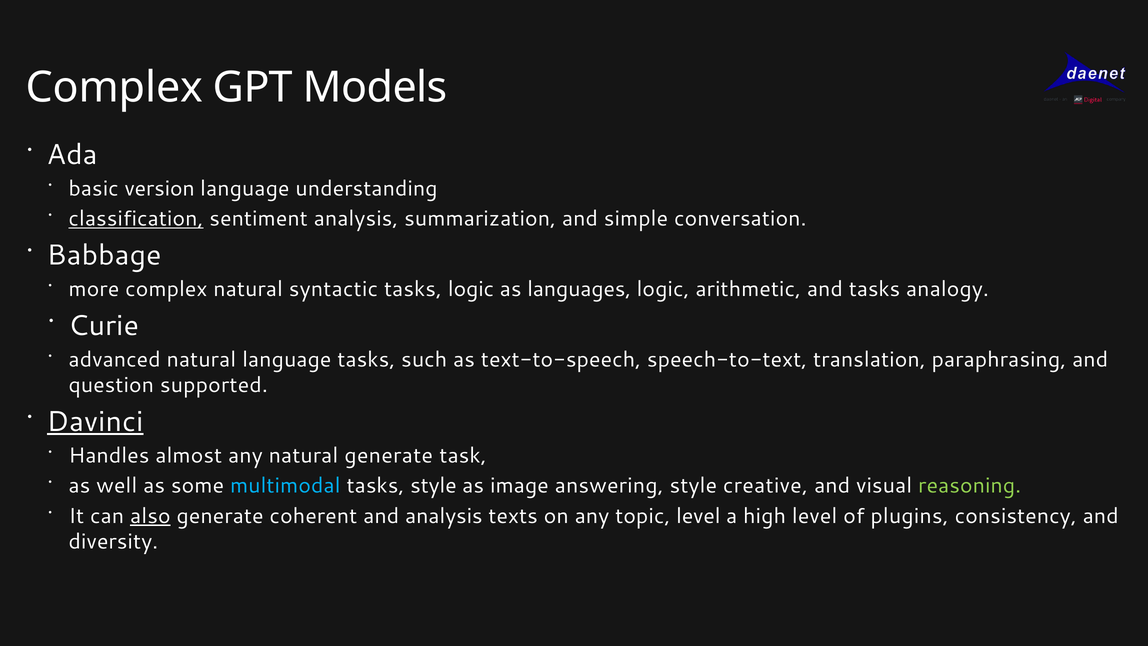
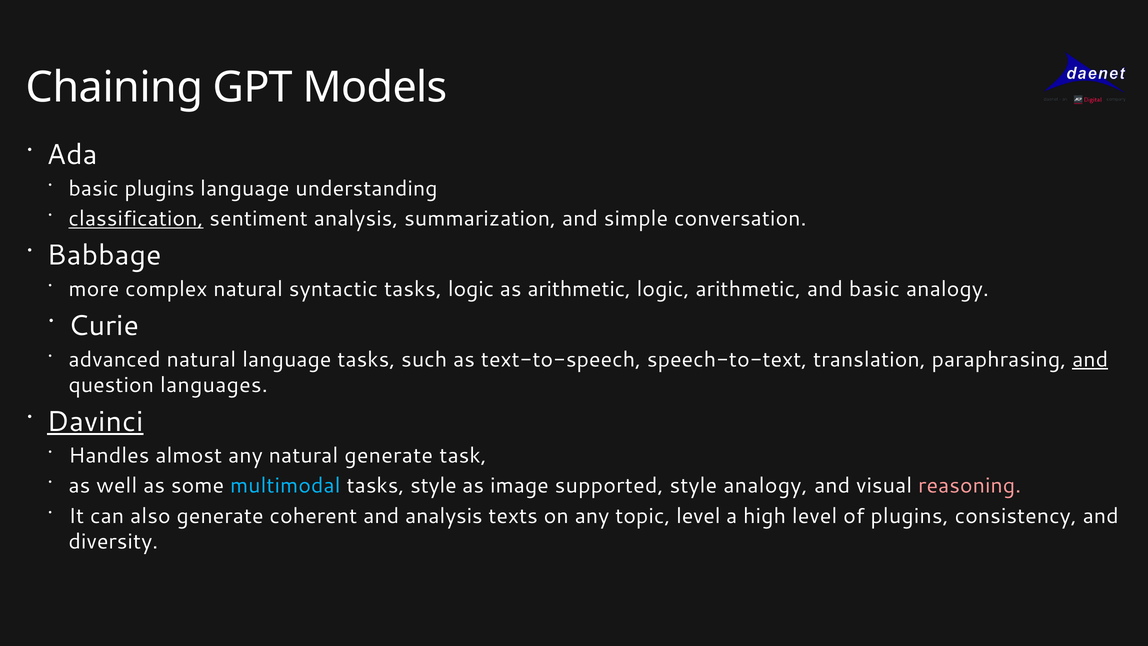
Complex at (114, 88): Complex -> Chaining
basic version: version -> plugins
as languages: languages -> arithmetic
and tasks: tasks -> basic
and at (1090, 359) underline: none -> present
supported: supported -> languages
answering: answering -> supported
style creative: creative -> analogy
reasoning colour: light green -> pink
also underline: present -> none
